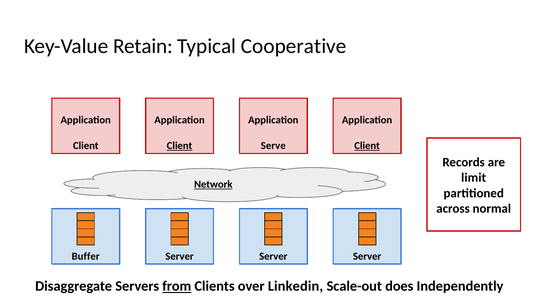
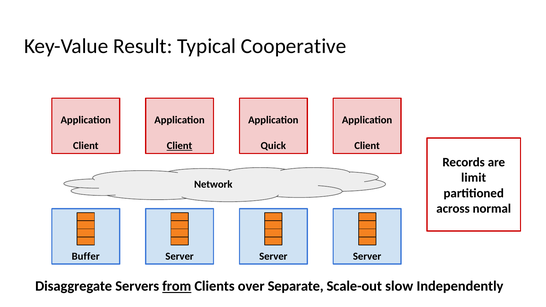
Retain: Retain -> Result
Serve: Serve -> Quick
Client at (367, 146) underline: present -> none
Network underline: present -> none
Linkedin: Linkedin -> Separate
does: does -> slow
